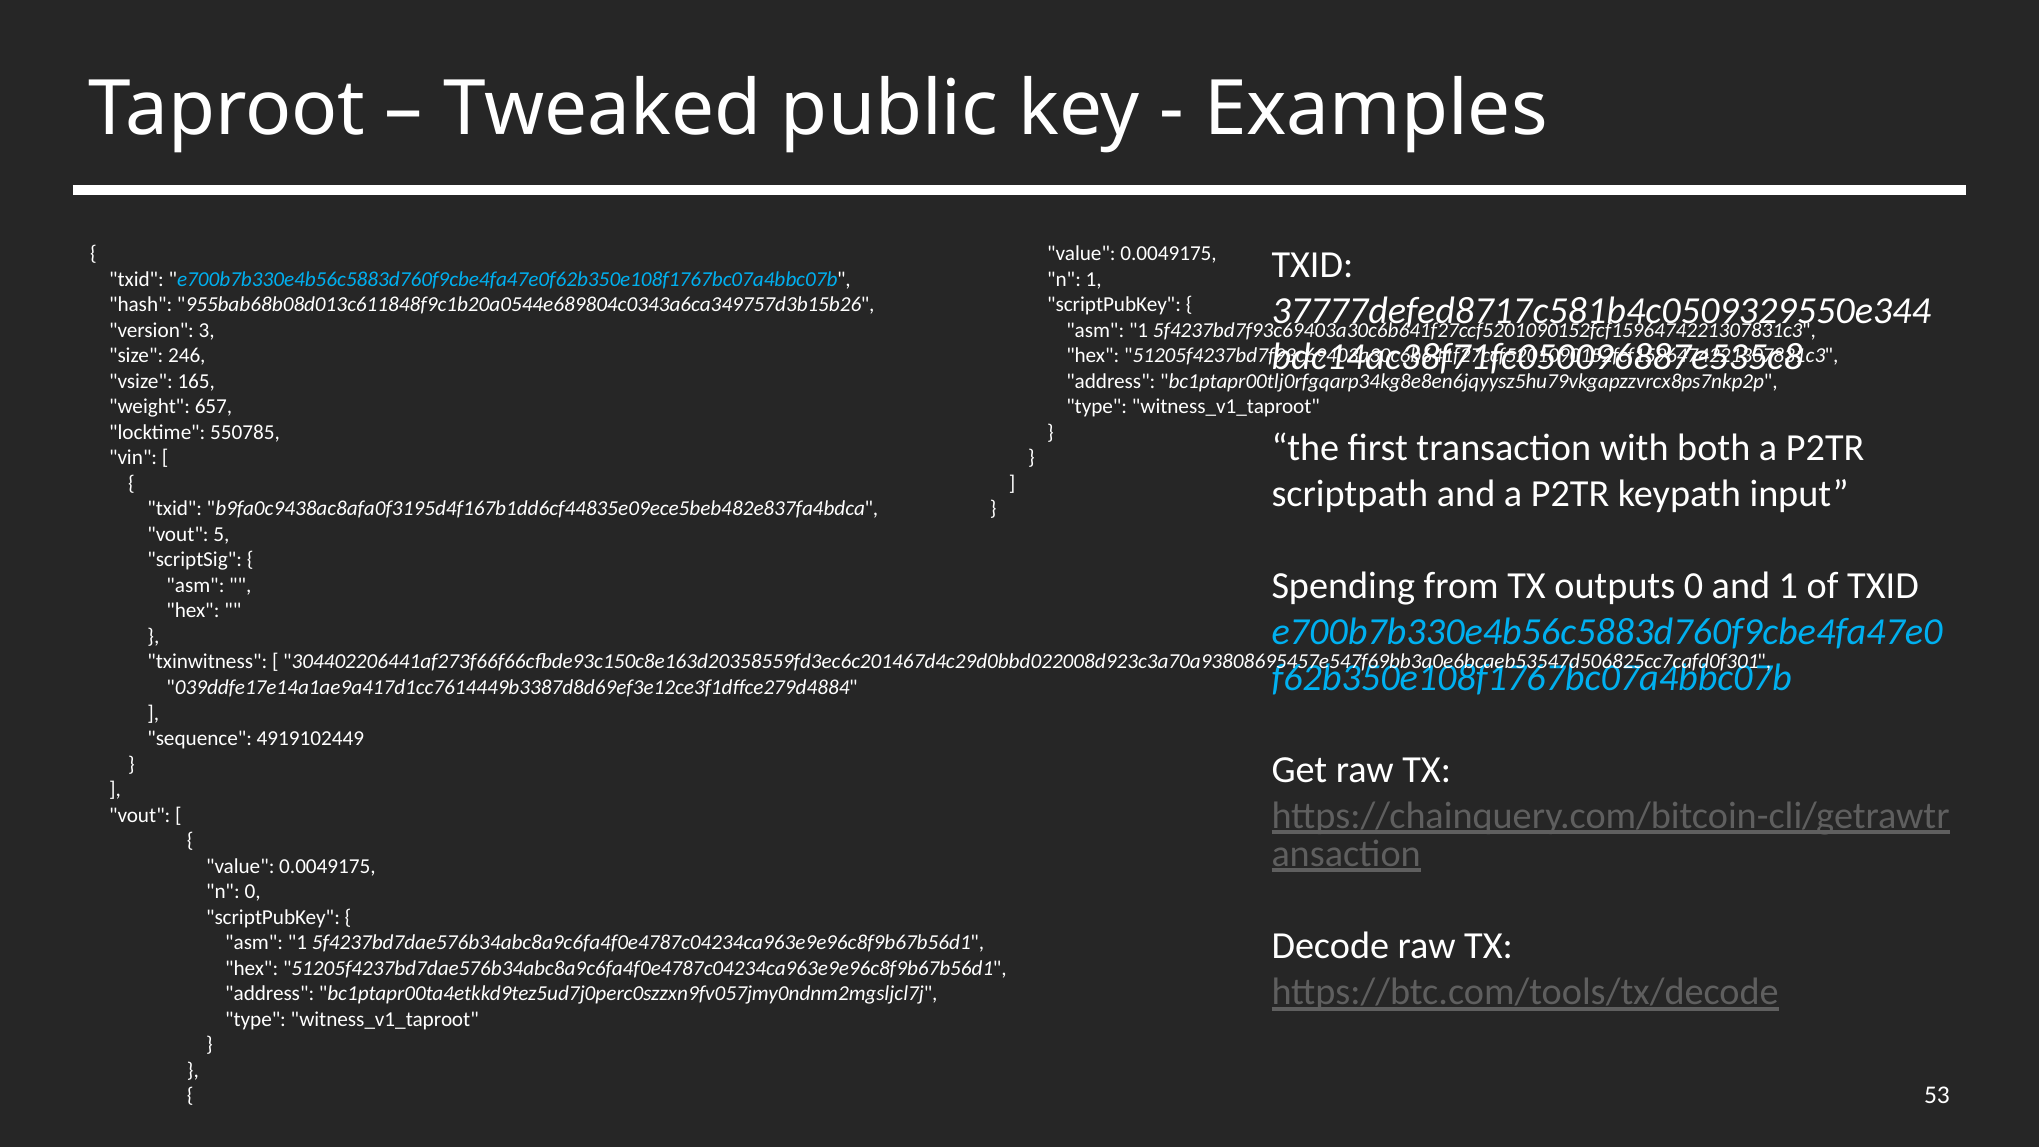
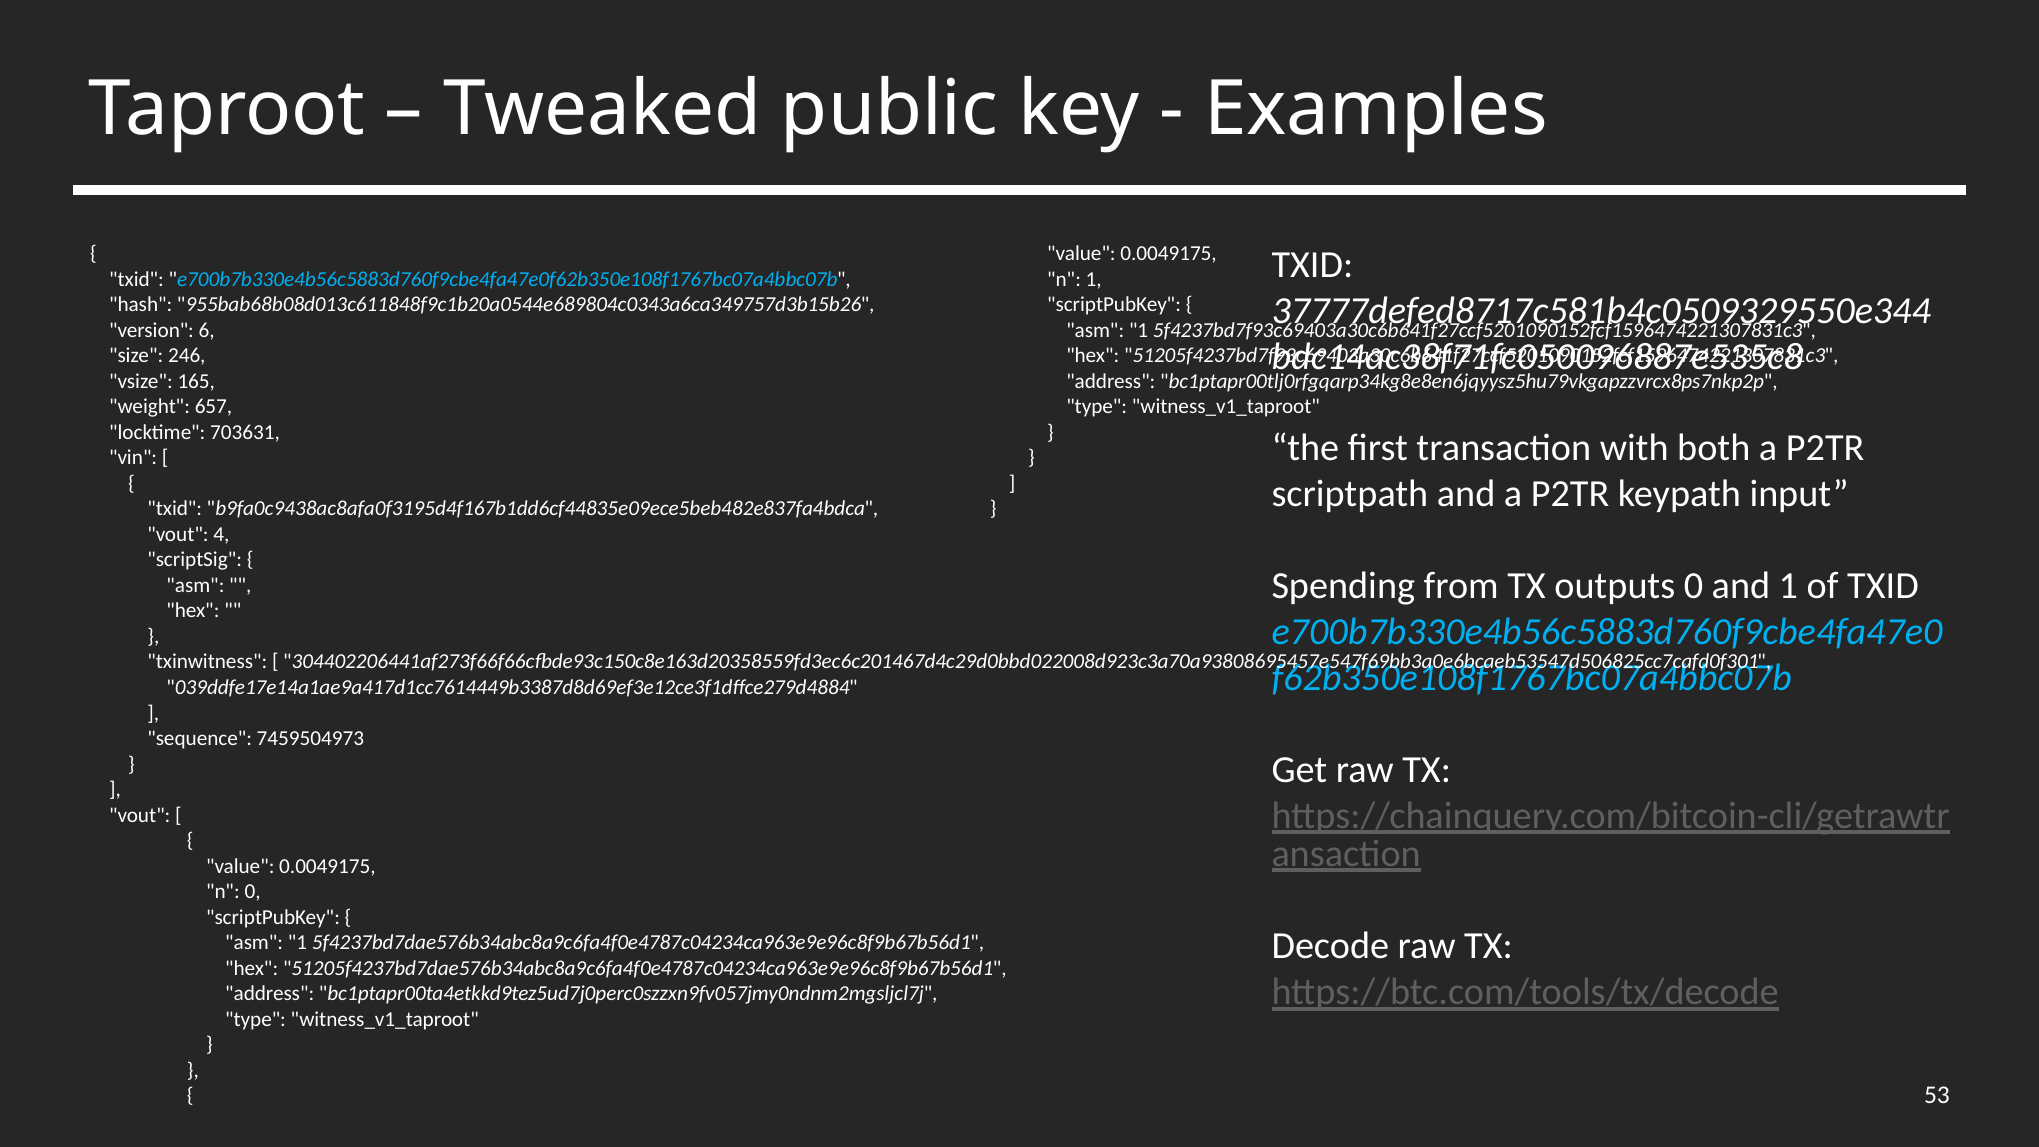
3: 3 -> 6
550785: 550785 -> 703631
5: 5 -> 4
4919102449: 4919102449 -> 7459504973
